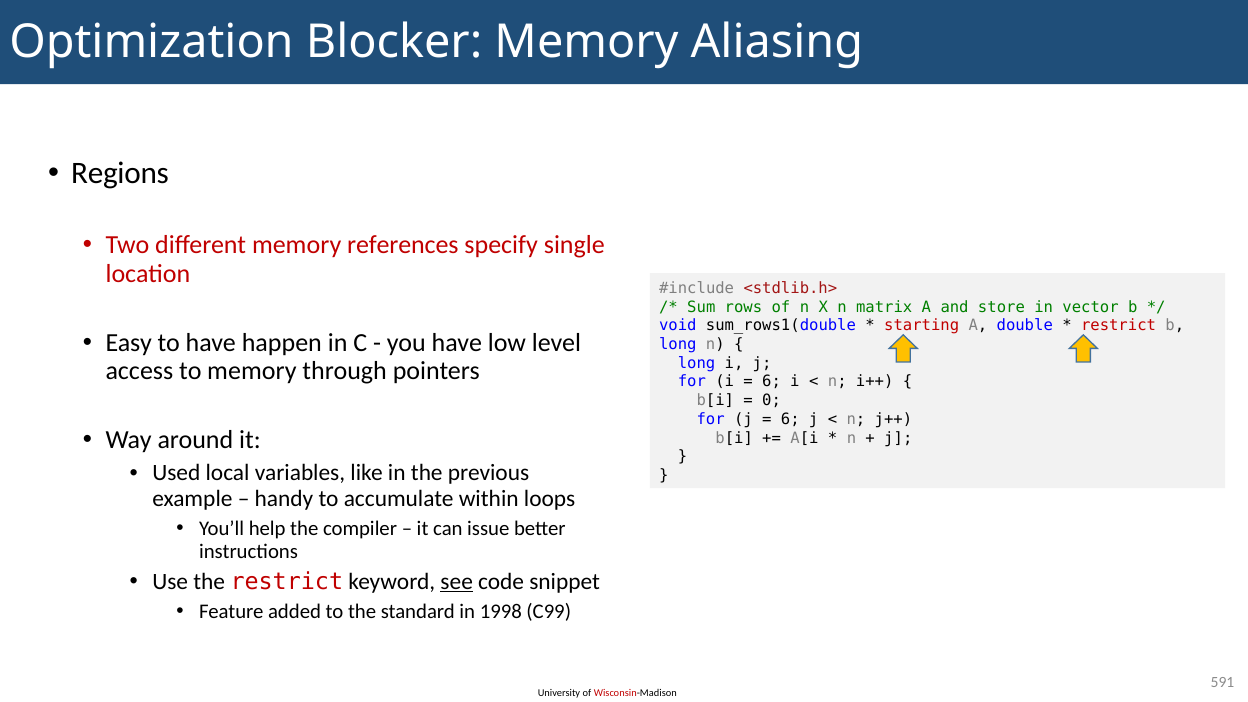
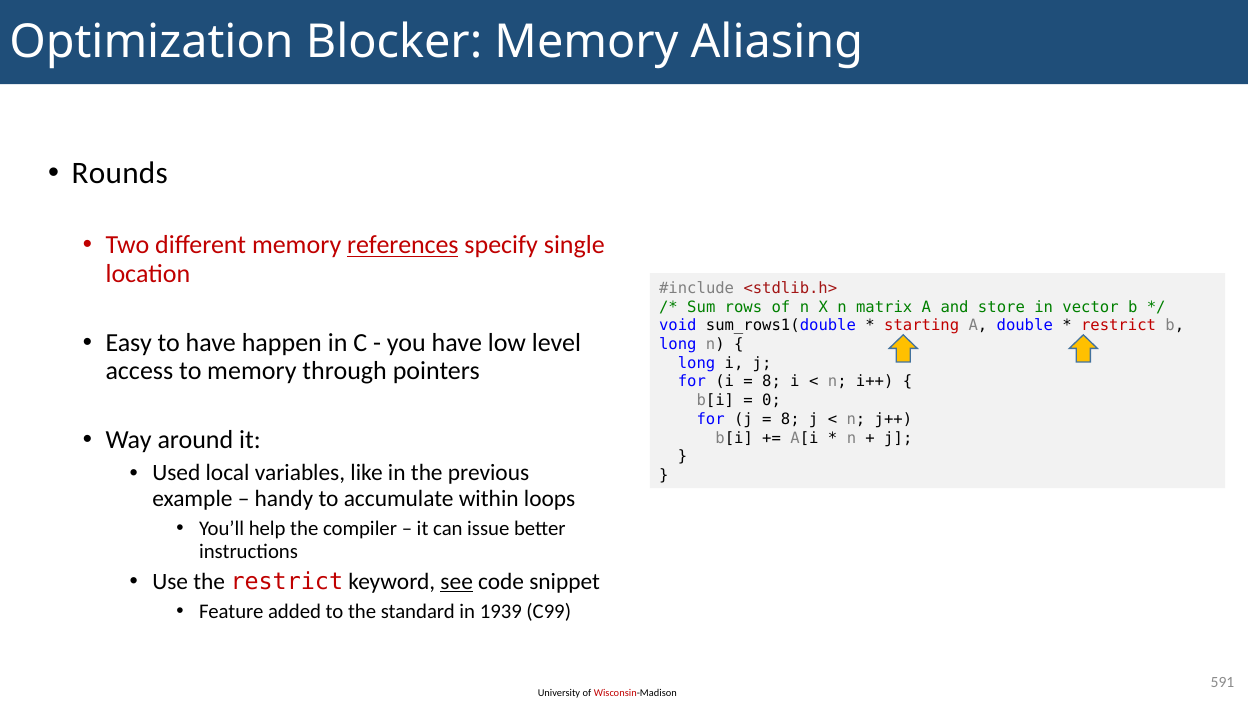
Regions: Regions -> Rounds
references underline: none -> present
6 at (772, 382): 6 -> 8
6 at (790, 419): 6 -> 8
1998: 1998 -> 1939
